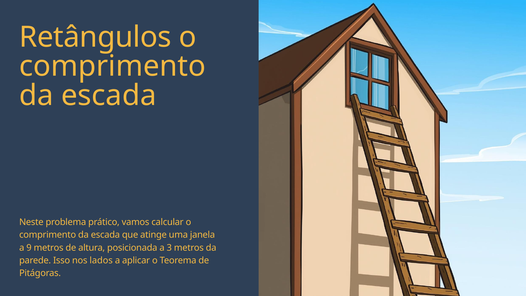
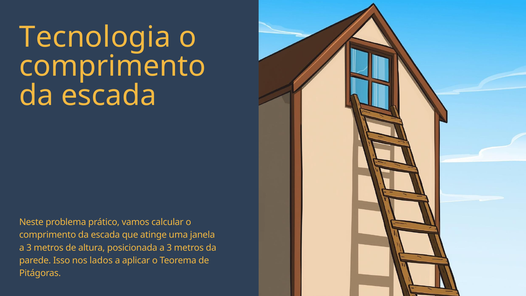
Retângulos: Retângulos -> Tecnologia
9 at (29, 248): 9 -> 3
